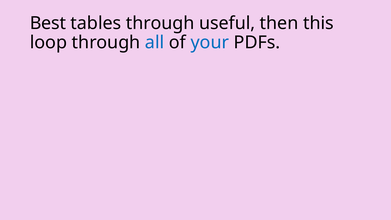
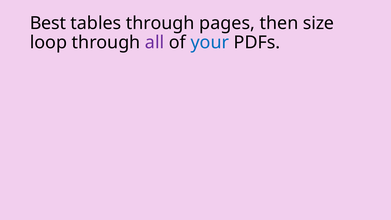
useful: useful -> pages
this: this -> size
all colour: blue -> purple
